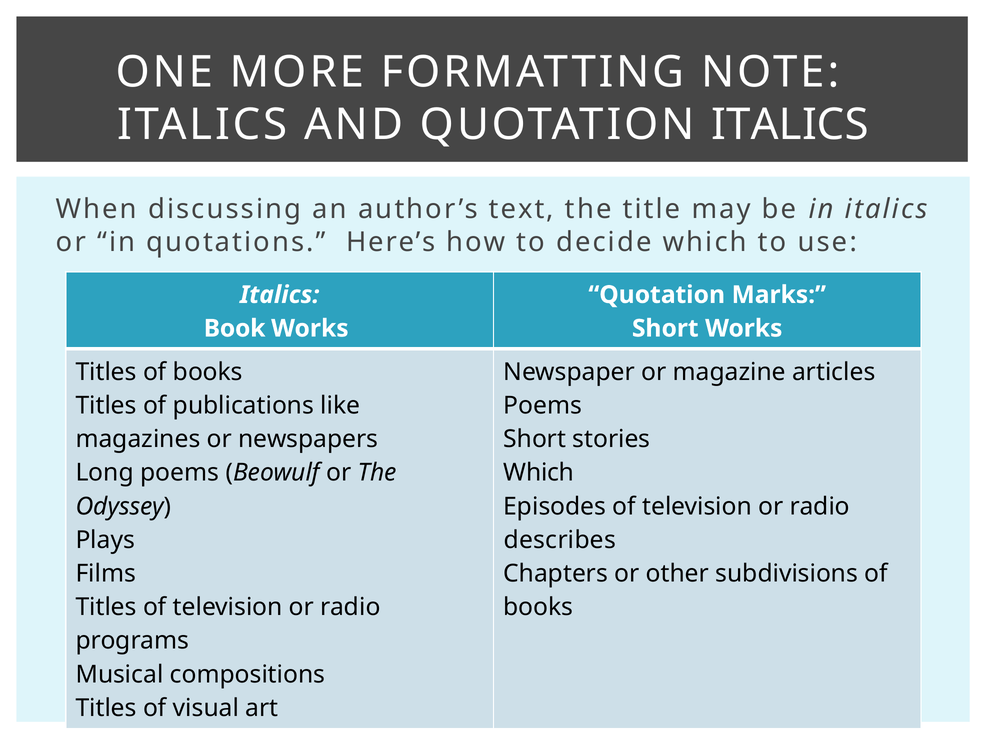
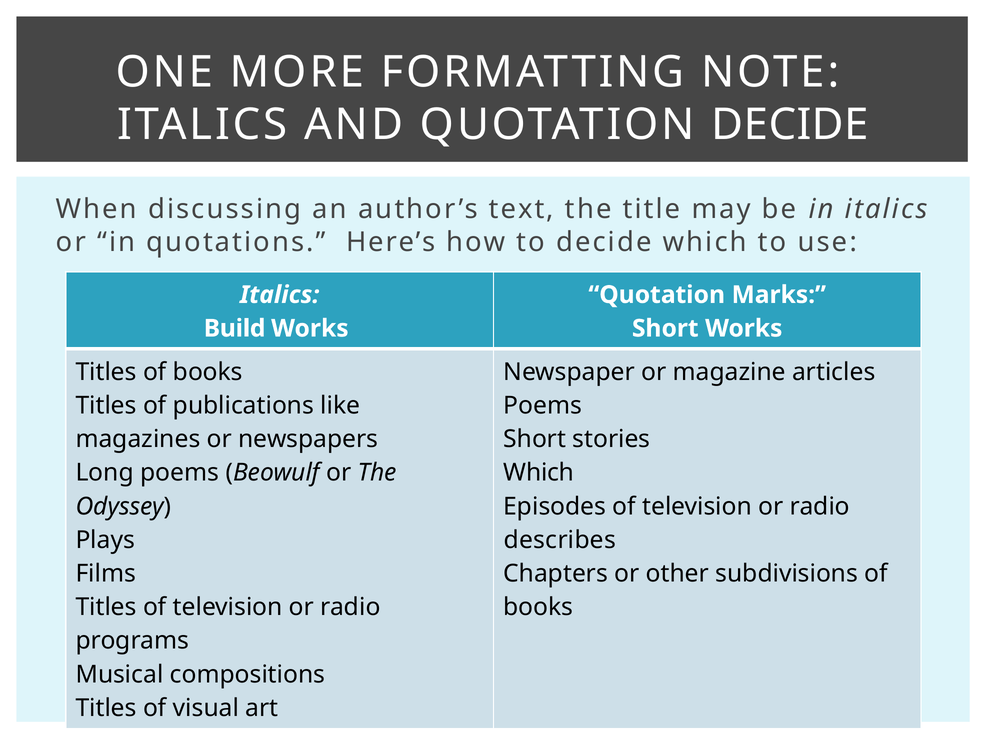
QUOTATION ITALICS: ITALICS -> DECIDE
Book: Book -> Build
